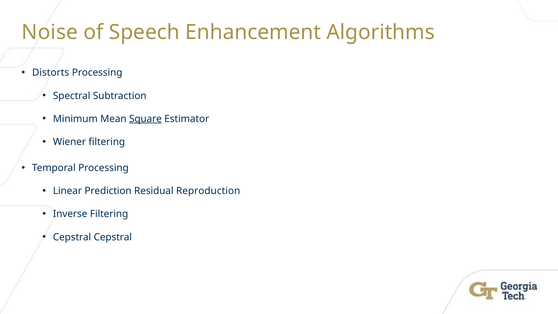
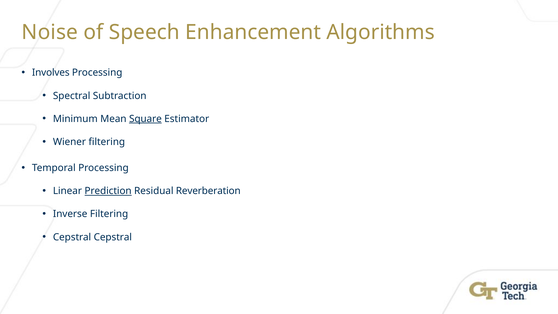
Distorts: Distorts -> Involves
Prediction underline: none -> present
Reproduction: Reproduction -> Reverberation
